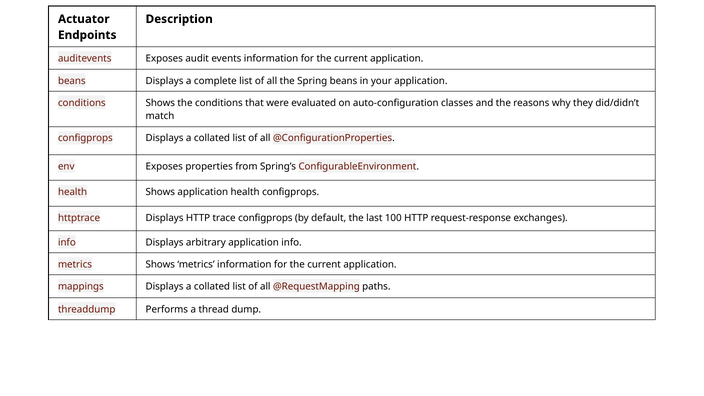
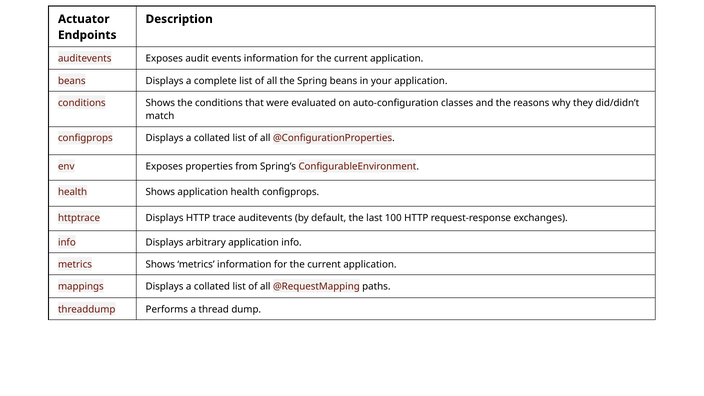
trace configprops: configprops -> auditevents
